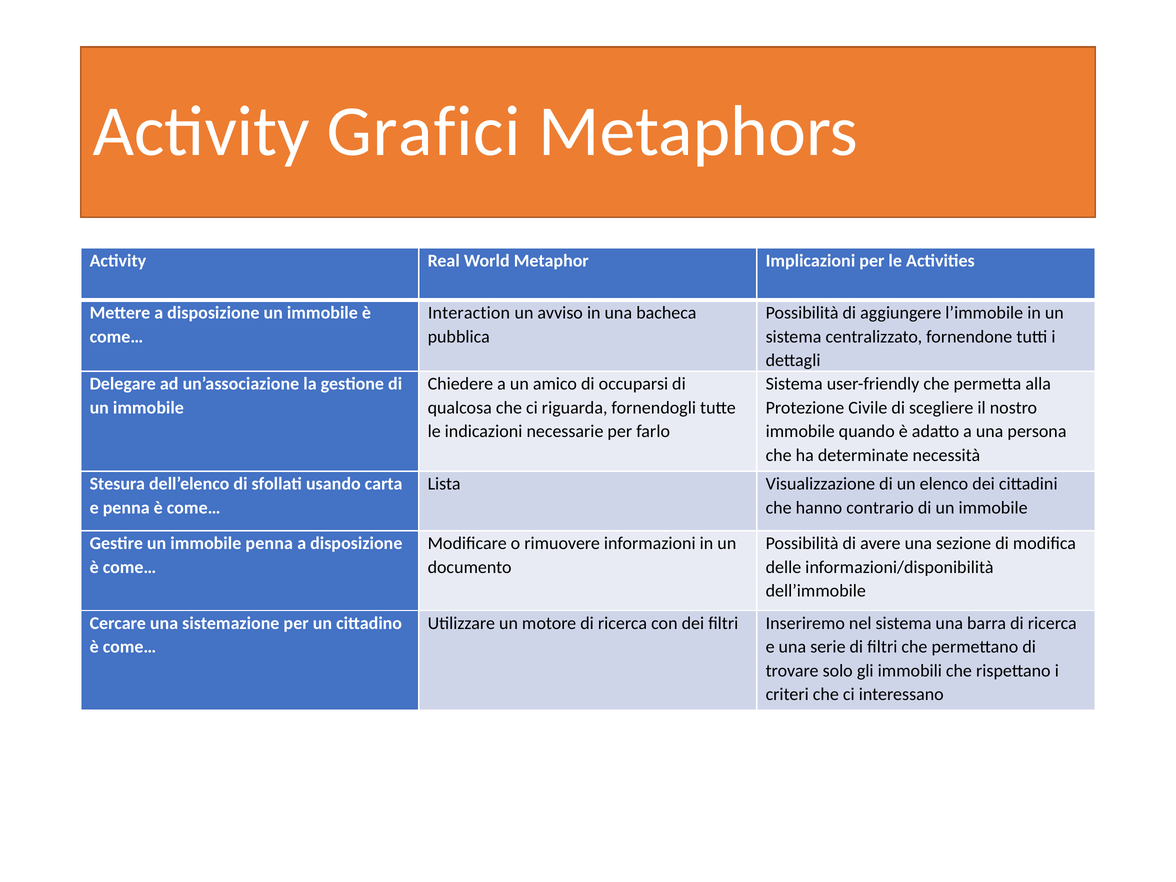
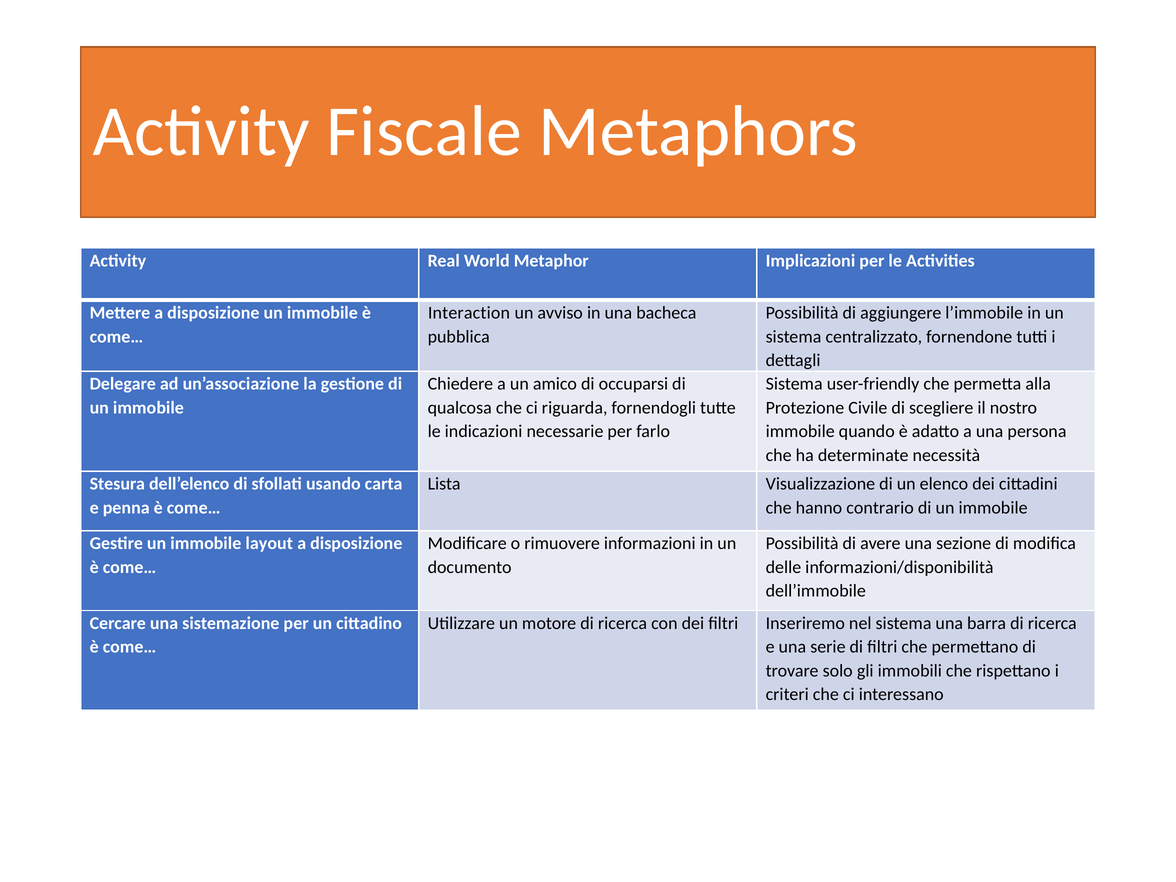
Grafici: Grafici -> Fiscale
immobile penna: penna -> layout
